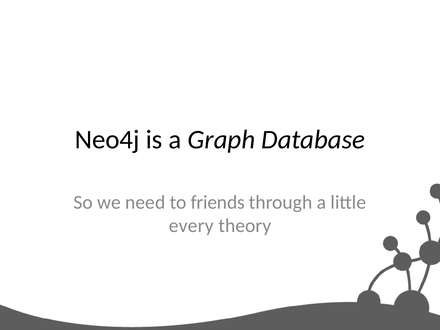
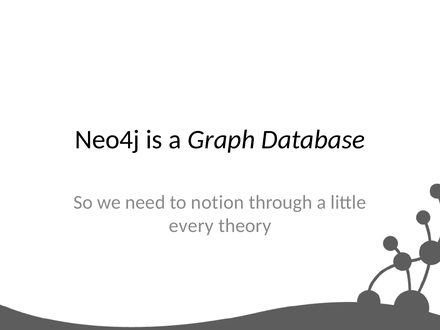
friends: friends -> notion
